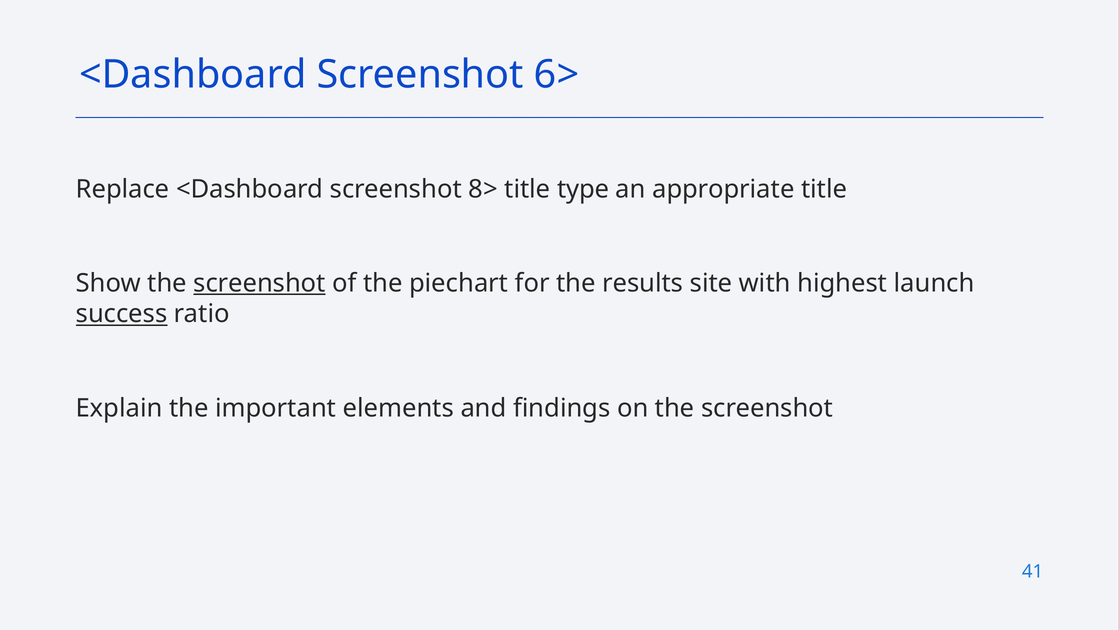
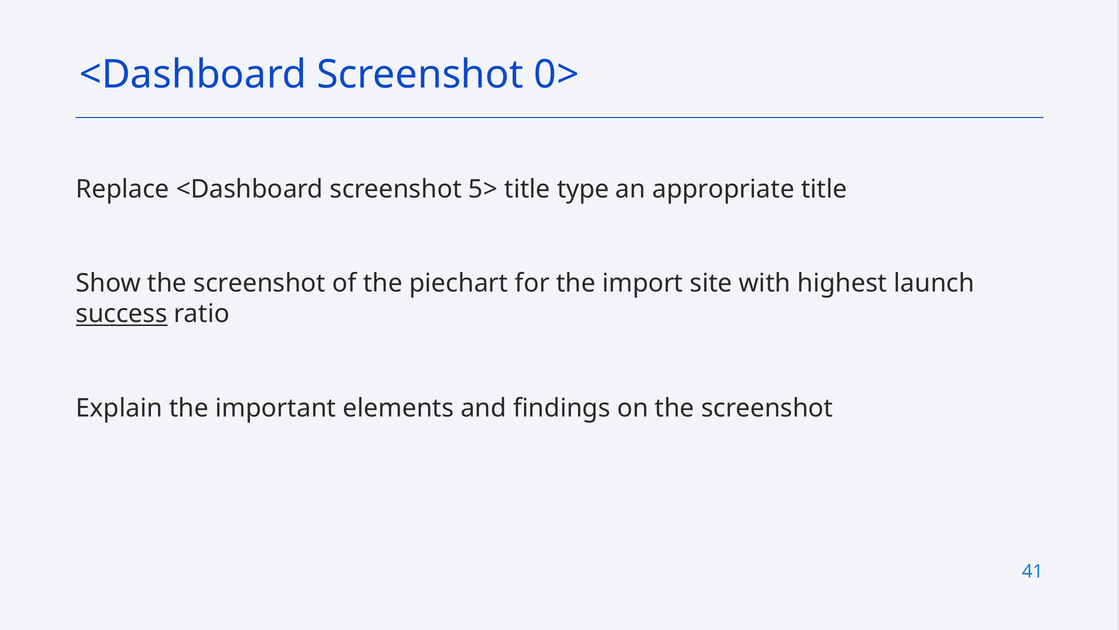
6>: 6> -> 0>
8>: 8> -> 5>
screenshot at (259, 283) underline: present -> none
results: results -> import
